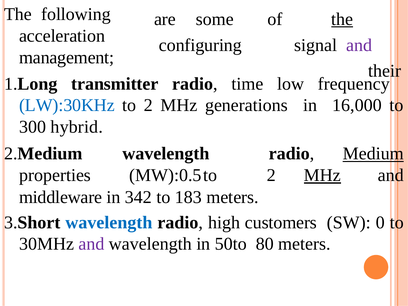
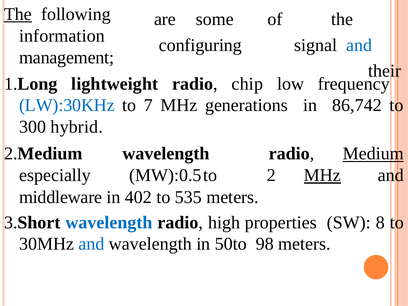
The at (18, 14) underline: none -> present
the at (342, 19) underline: present -> none
acceleration: acceleration -> information
and at (359, 45) colour: purple -> blue
transmitter: transmitter -> lightweight
time: time -> chip
to 2: 2 -> 7
16,000: 16,000 -> 86,742
properties: properties -> especially
342: 342 -> 402
183: 183 -> 535
customers: customers -> properties
0: 0 -> 8
and at (92, 244) colour: purple -> blue
80: 80 -> 98
